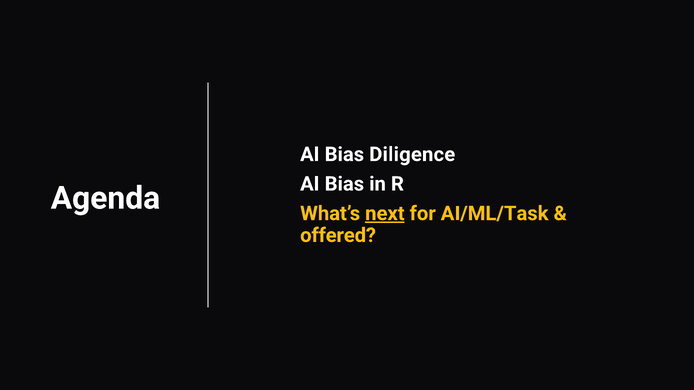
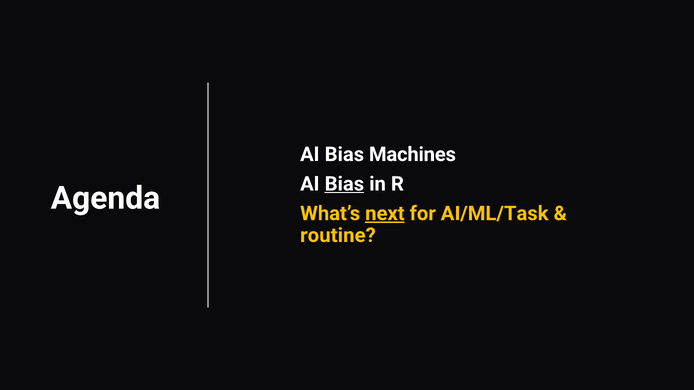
Diligence: Diligence -> Machines
Bias at (344, 184) underline: none -> present
offered: offered -> routine
